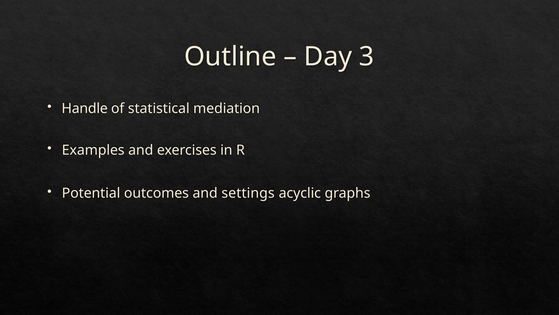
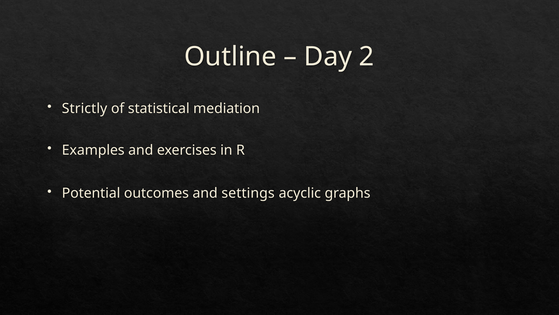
3: 3 -> 2
Handle: Handle -> Strictly
